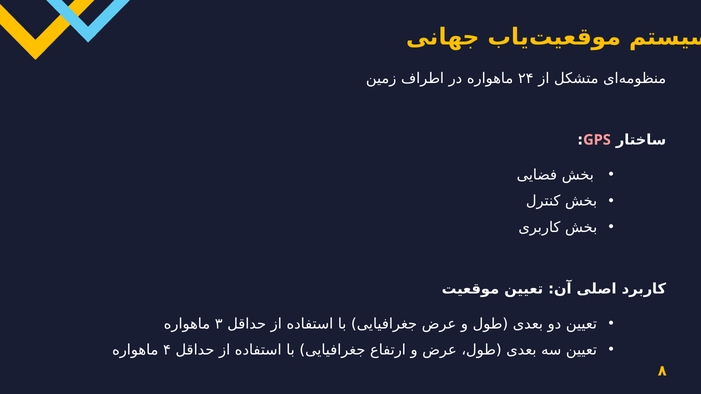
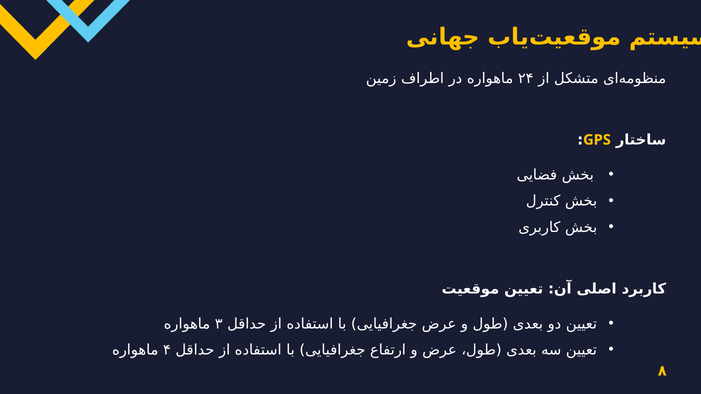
GPS colour: pink -> yellow
